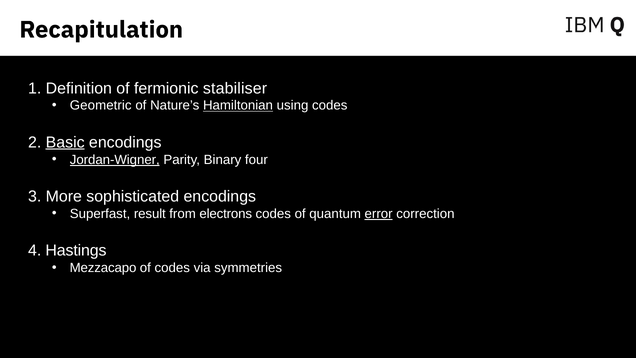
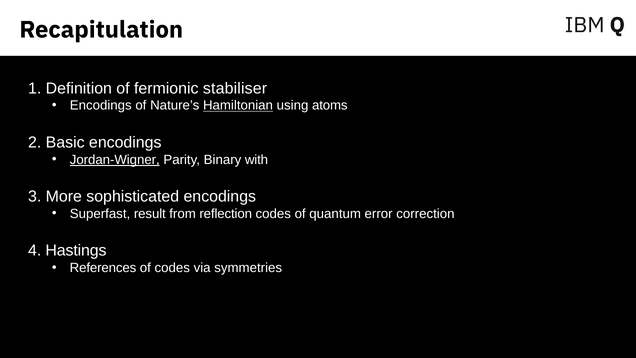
Geometric at (101, 106): Geometric -> Encodings
using codes: codes -> atoms
Basic underline: present -> none
four: four -> with
electrons: electrons -> reflection
error underline: present -> none
Mezzacapo: Mezzacapo -> References
